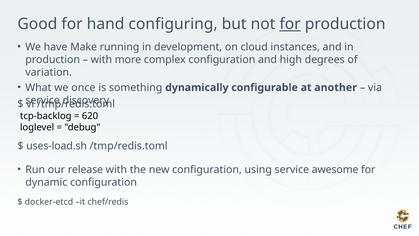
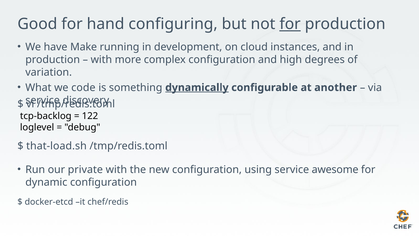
once: once -> code
dynamically underline: none -> present
620: 620 -> 122
uses-load.sh: uses-load.sh -> that-load.sh
release: release -> private
